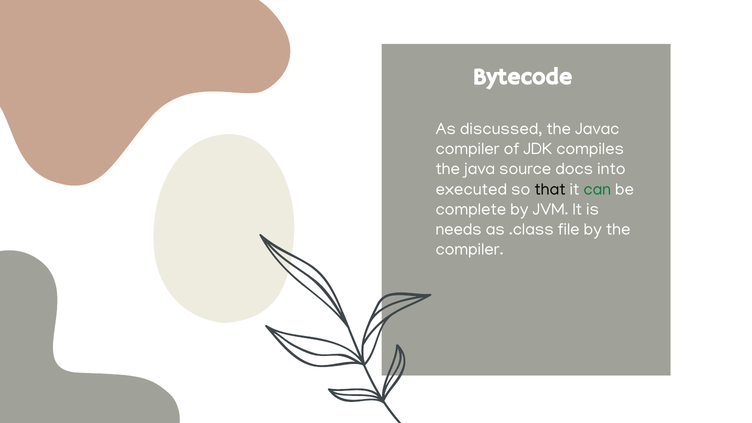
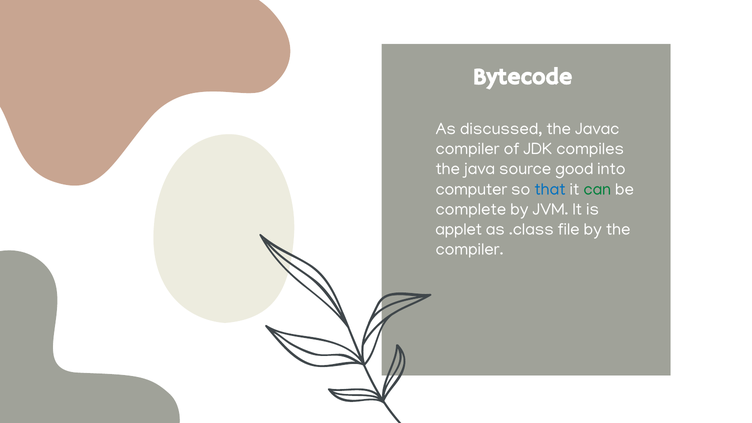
docs: docs -> good
executed: executed -> computer
that colour: black -> blue
needs: needs -> applet
